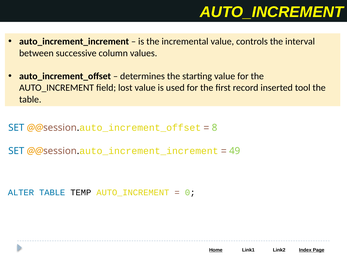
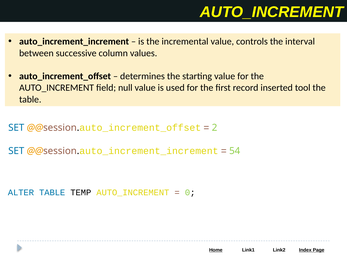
lost: lost -> null
8: 8 -> 2
49: 49 -> 54
